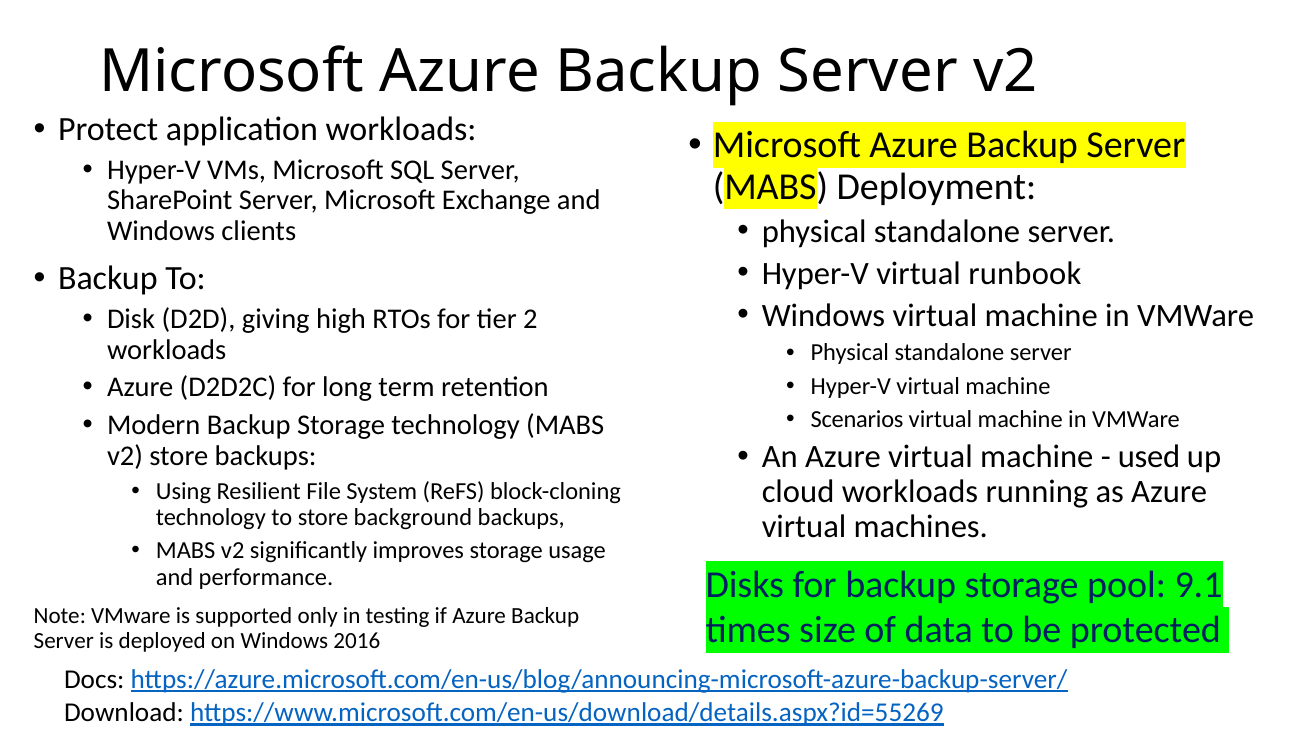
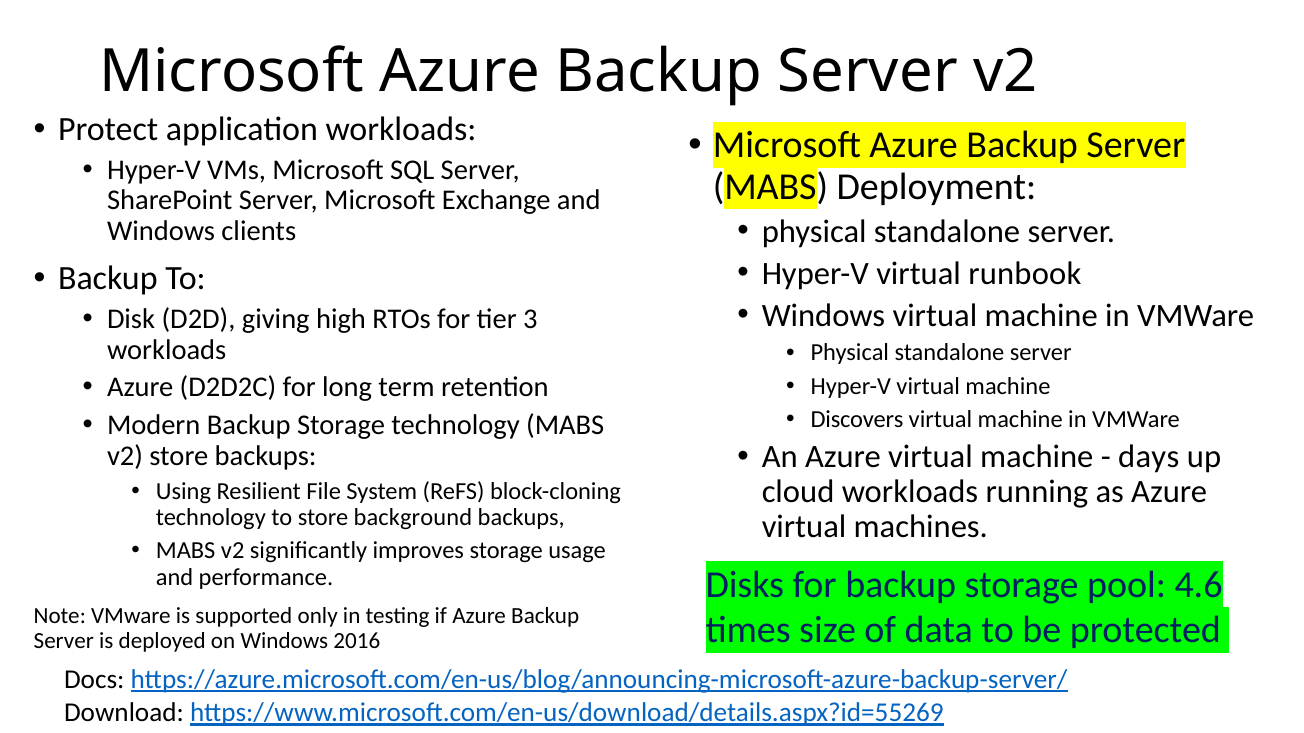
2: 2 -> 3
Scenarios: Scenarios -> Discovers
used: used -> days
9.1: 9.1 -> 4.6
